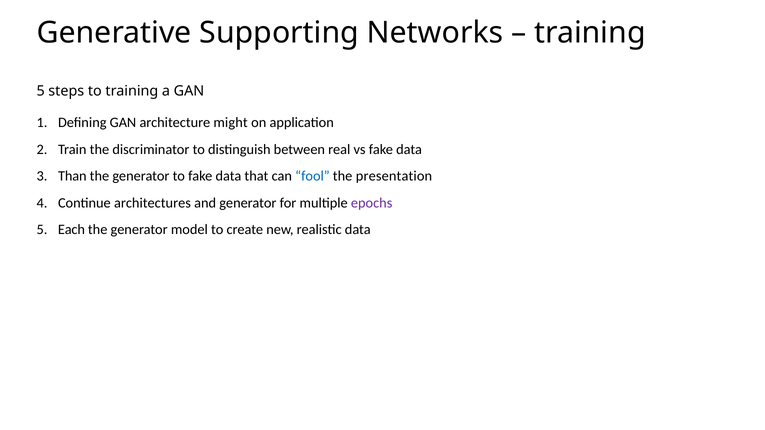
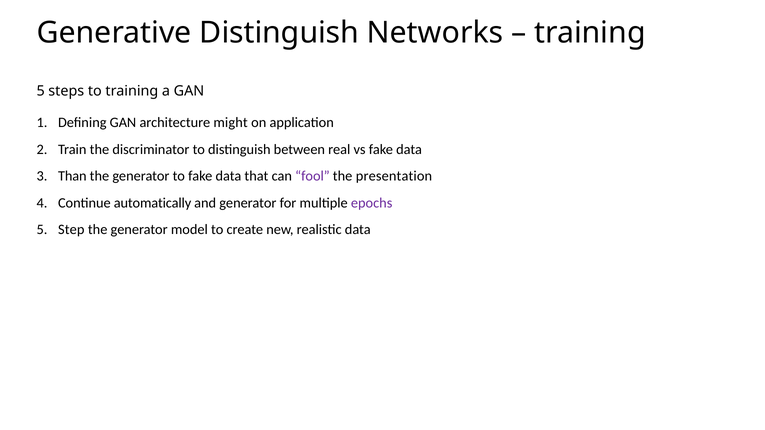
Generative Supporting: Supporting -> Distinguish
fool colour: blue -> purple
architectures: architectures -> automatically
Each: Each -> Step
